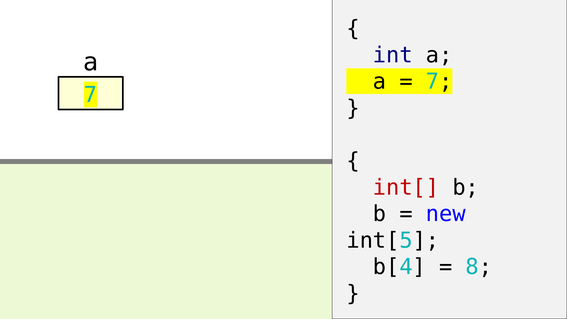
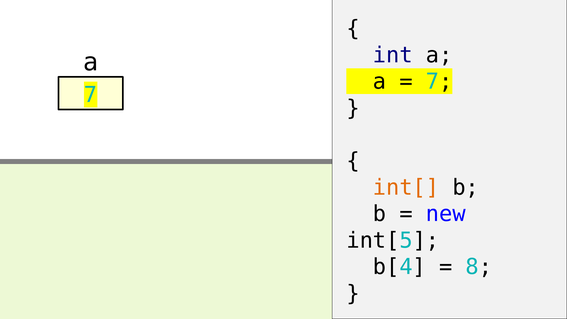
int[ colour: red -> orange
